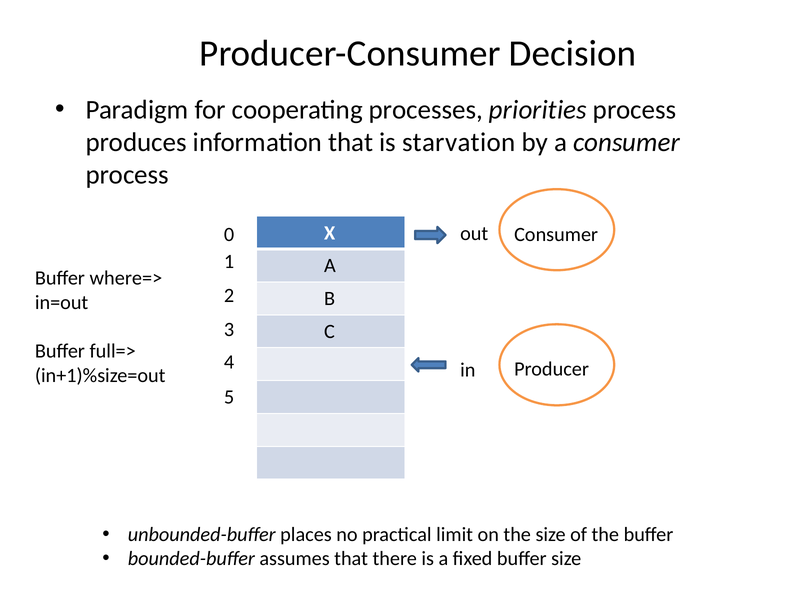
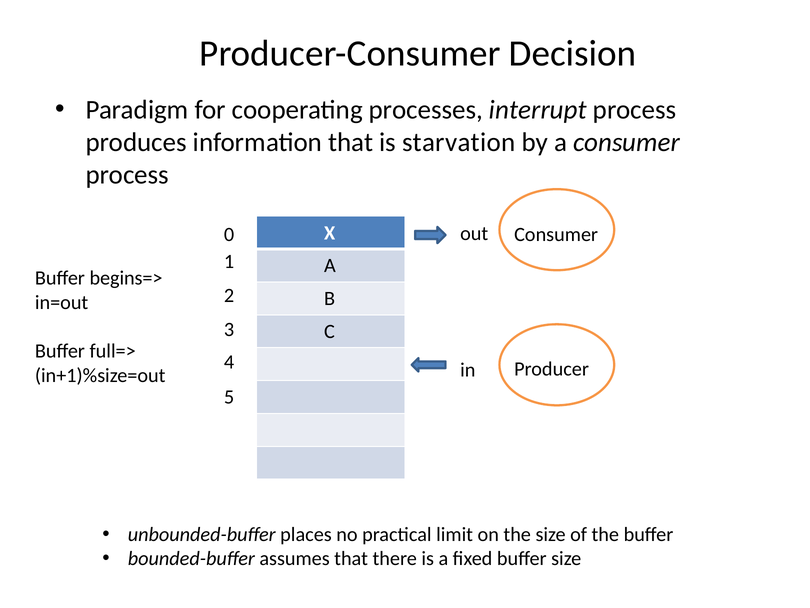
priorities: priorities -> interrupt
where=>: where=> -> begins=>
